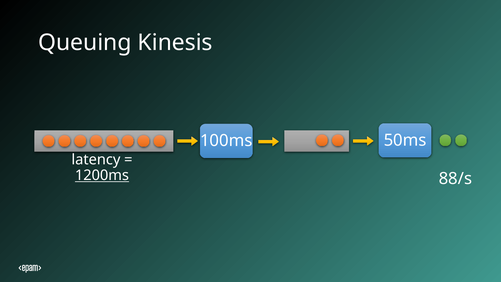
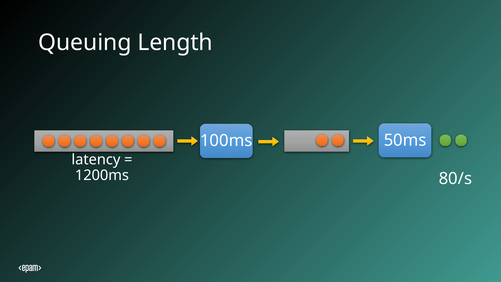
Kinesis: Kinesis -> Length
1200ms underline: present -> none
88/s: 88/s -> 80/s
